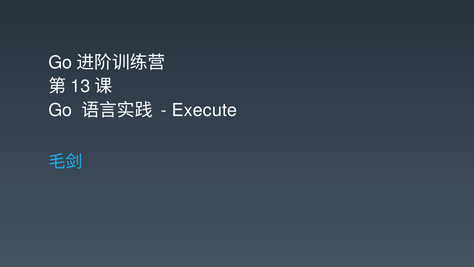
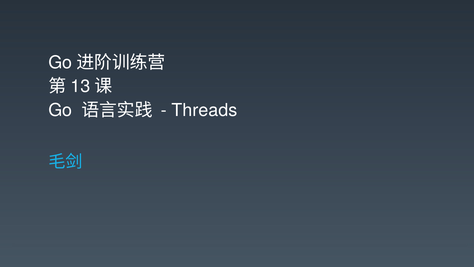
Execute: Execute -> Threads
